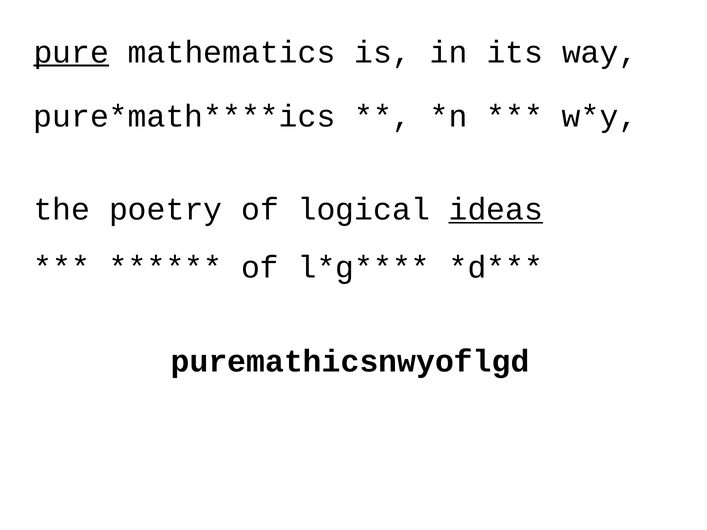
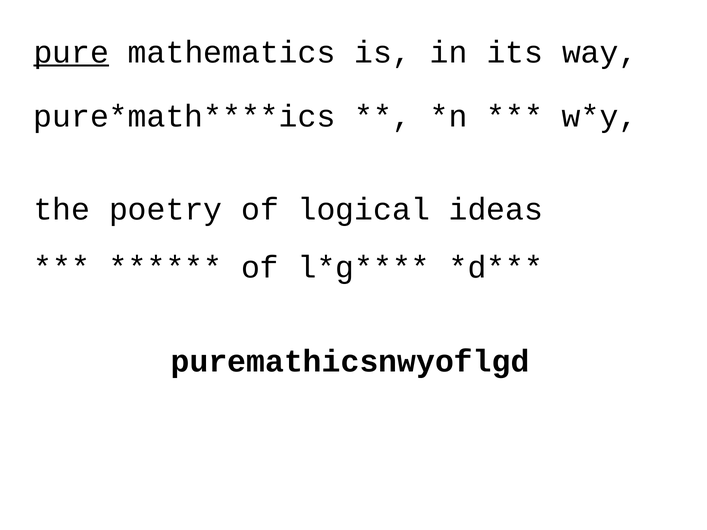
ideas underline: present -> none
